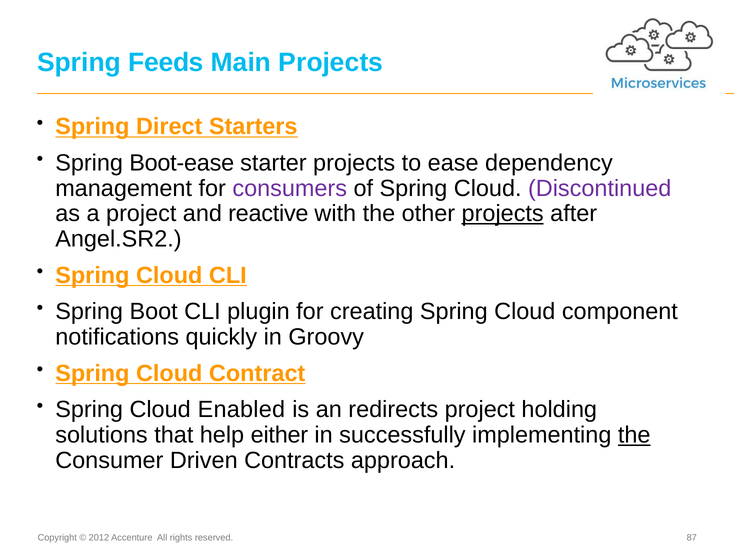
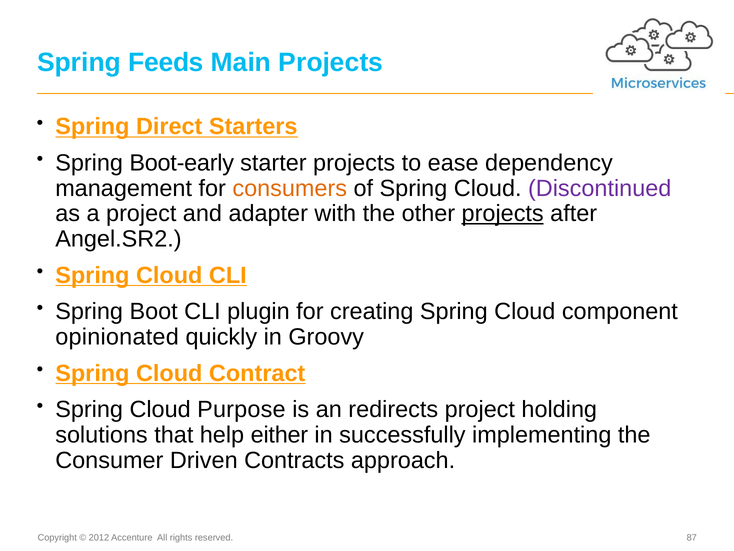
Boot-ease: Boot-ease -> Boot-early
consumers colour: purple -> orange
reactive: reactive -> adapter
notifications: notifications -> opinionated
Enabled: Enabled -> Purpose
the at (634, 435) underline: present -> none
